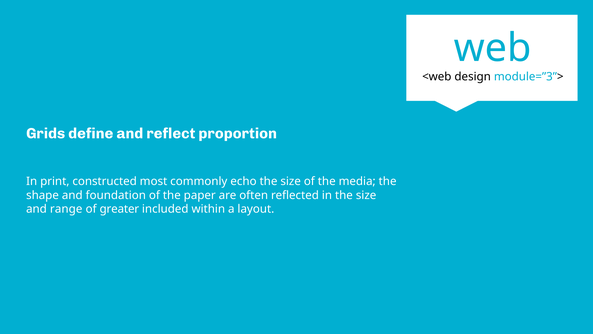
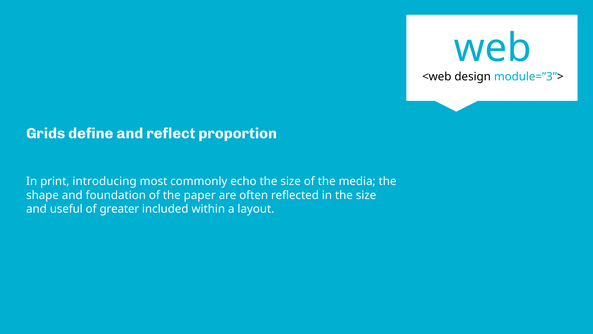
constructed: constructed -> introducing
range: range -> useful
